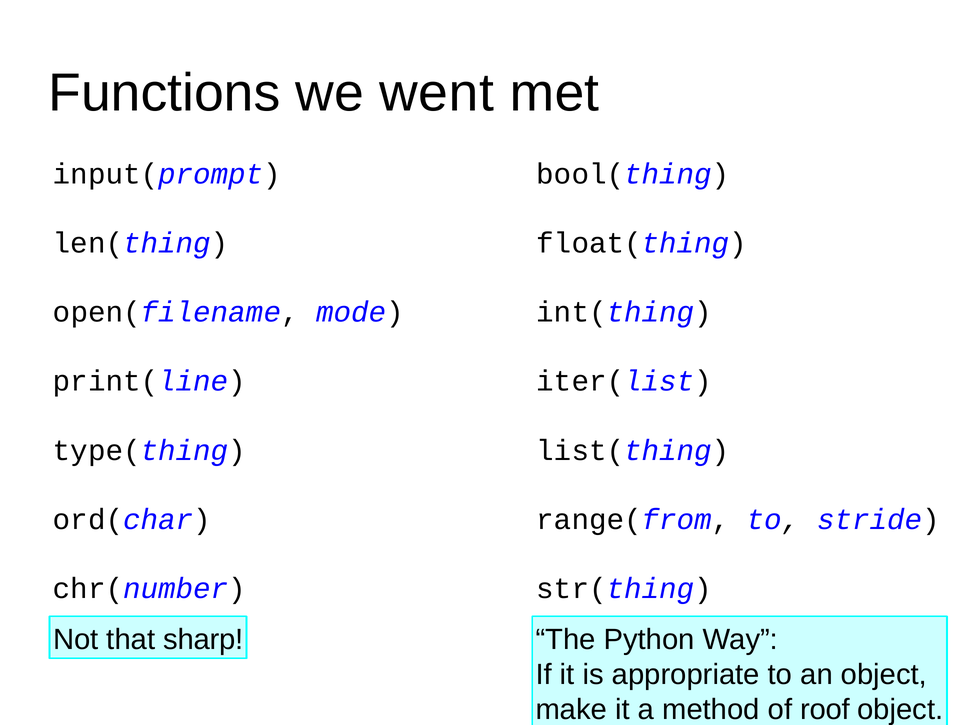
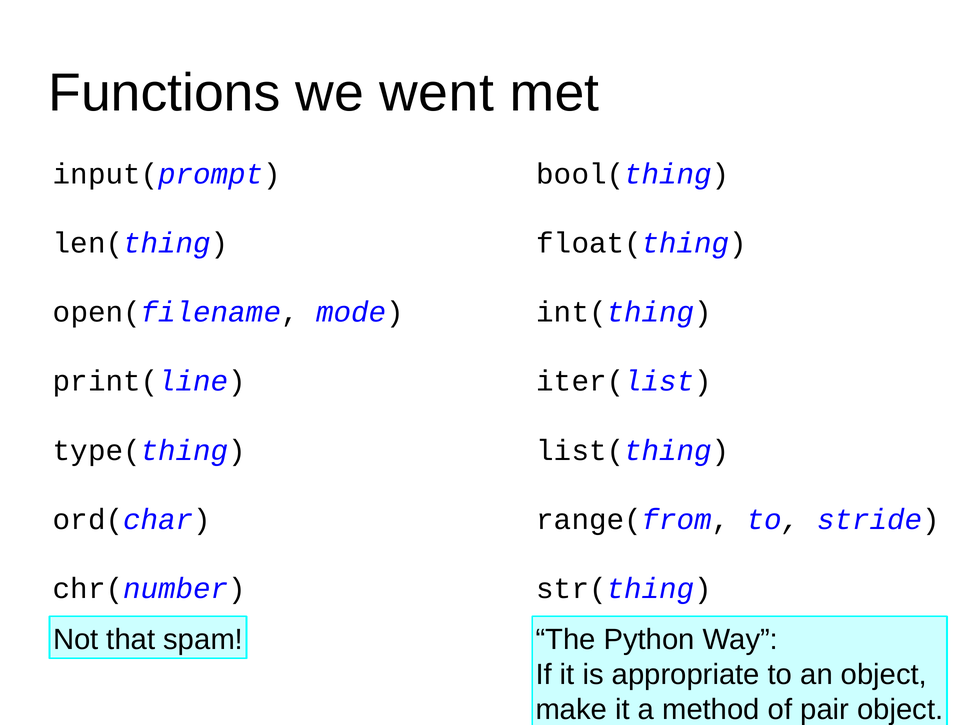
sharp: sharp -> spam
roof: roof -> pair
